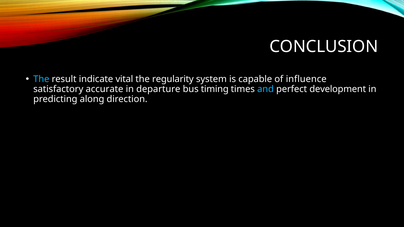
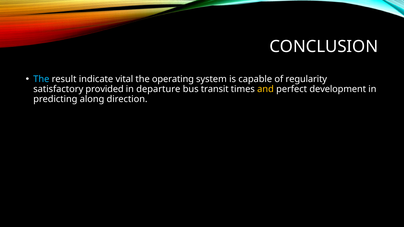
regularity: regularity -> operating
influence: influence -> regularity
accurate: accurate -> provided
timing: timing -> transit
and colour: light blue -> yellow
